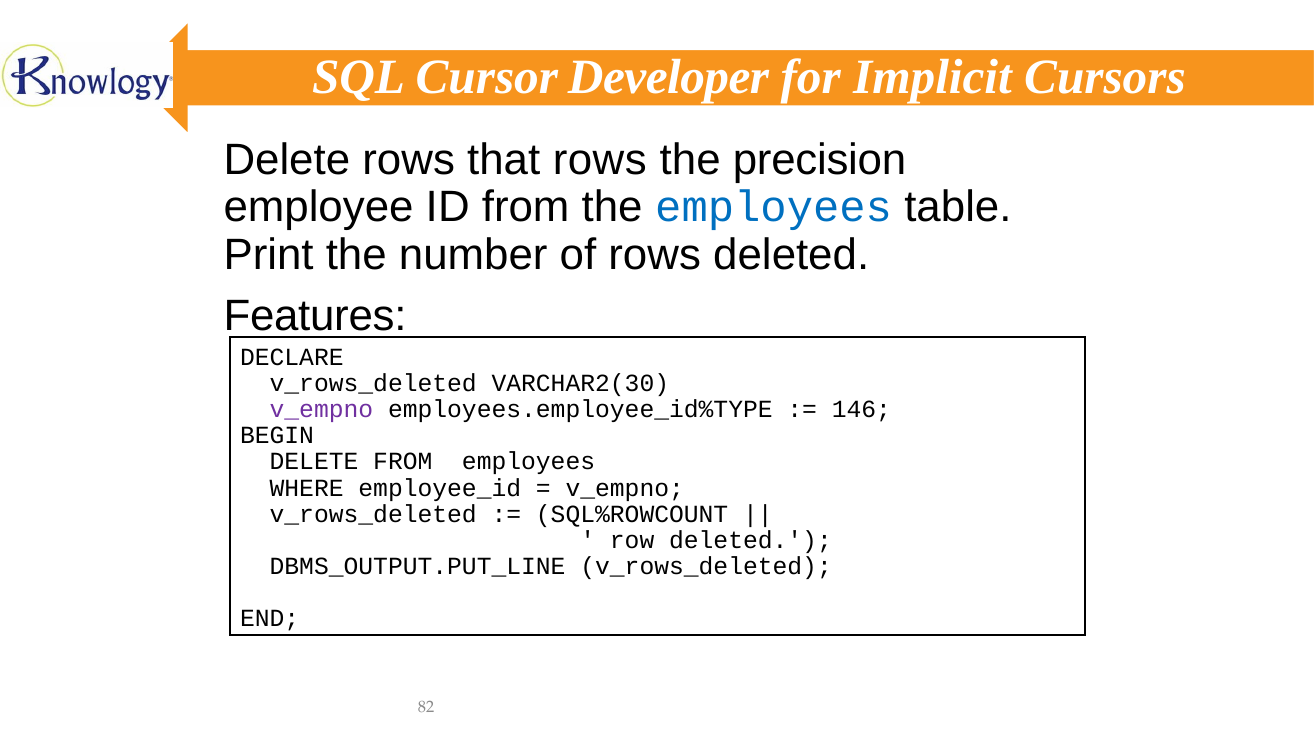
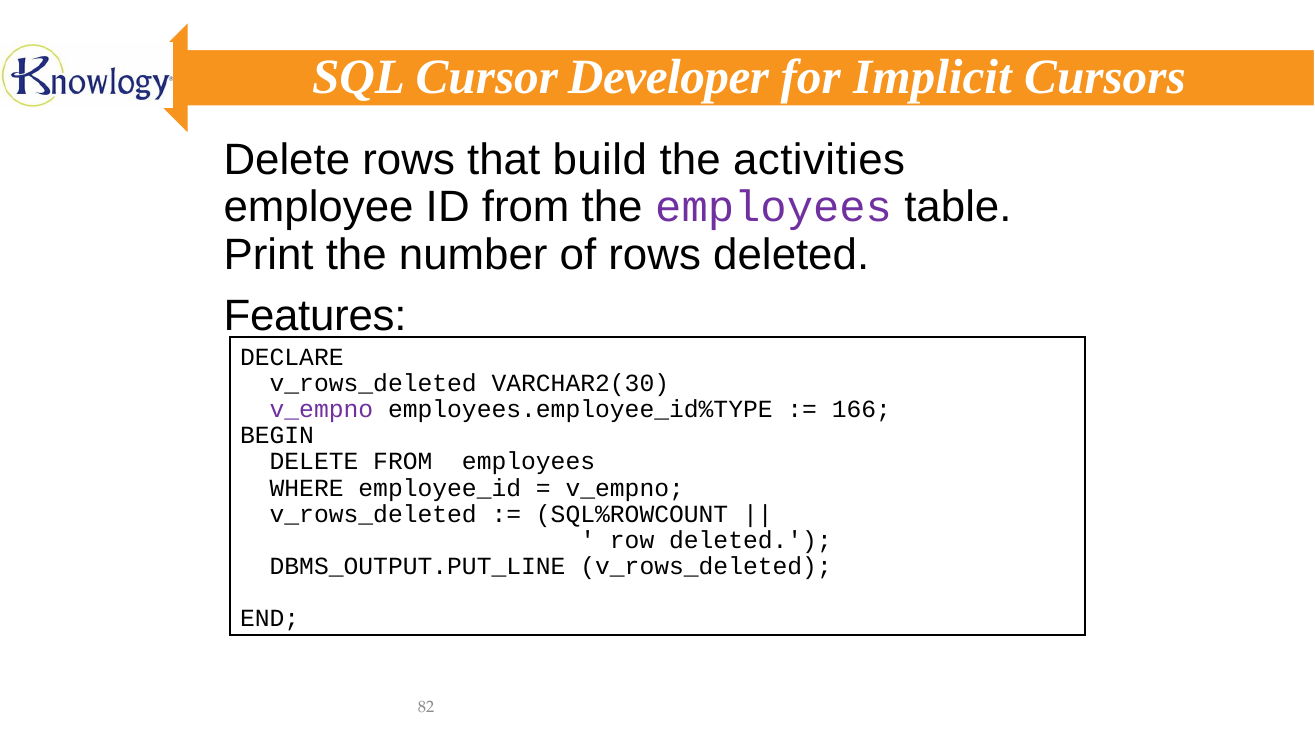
that rows: rows -> build
precision: precision -> activities
employees at (774, 207) colour: blue -> purple
146: 146 -> 166
